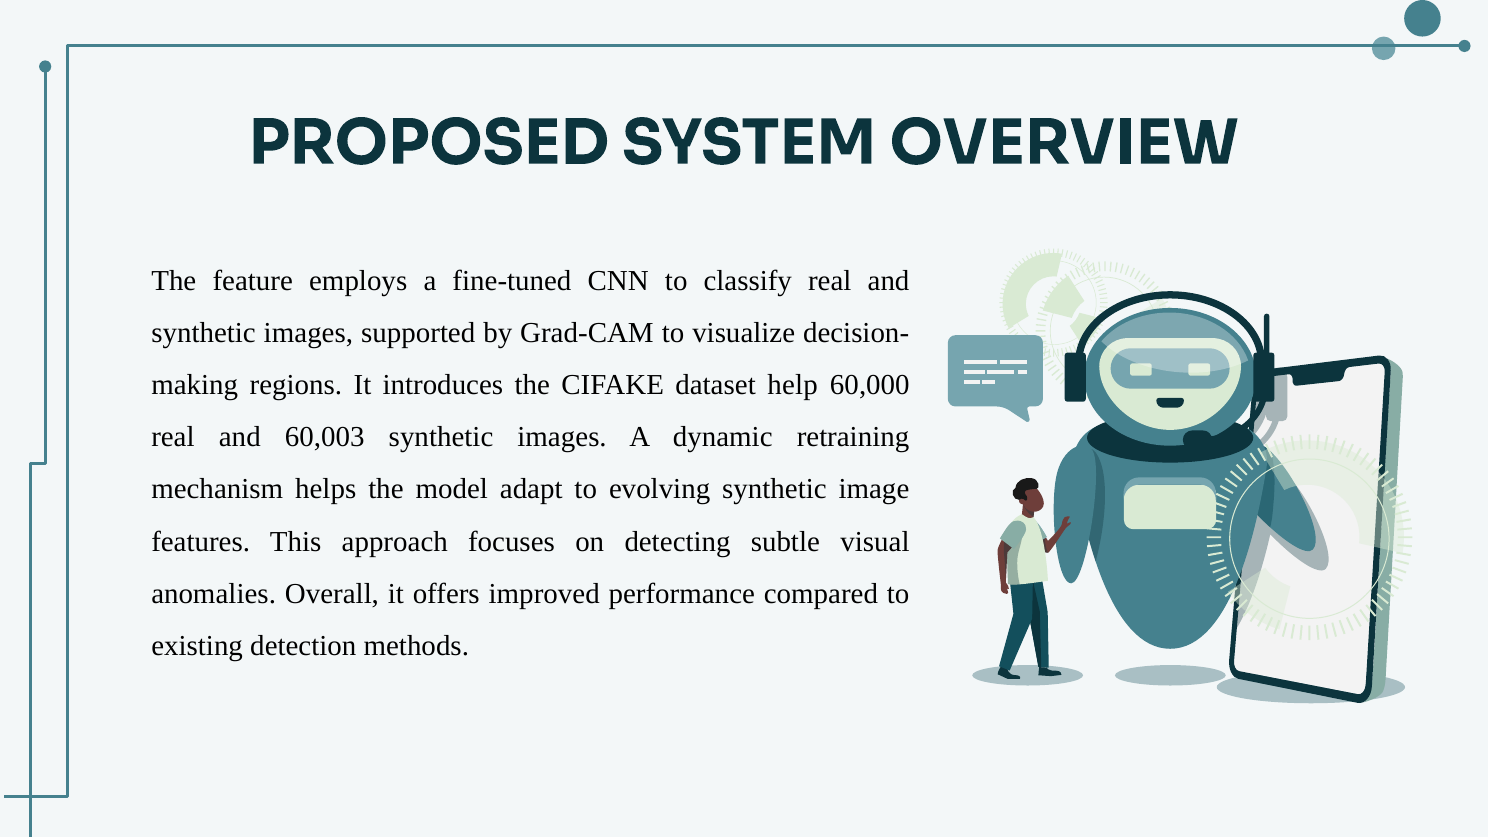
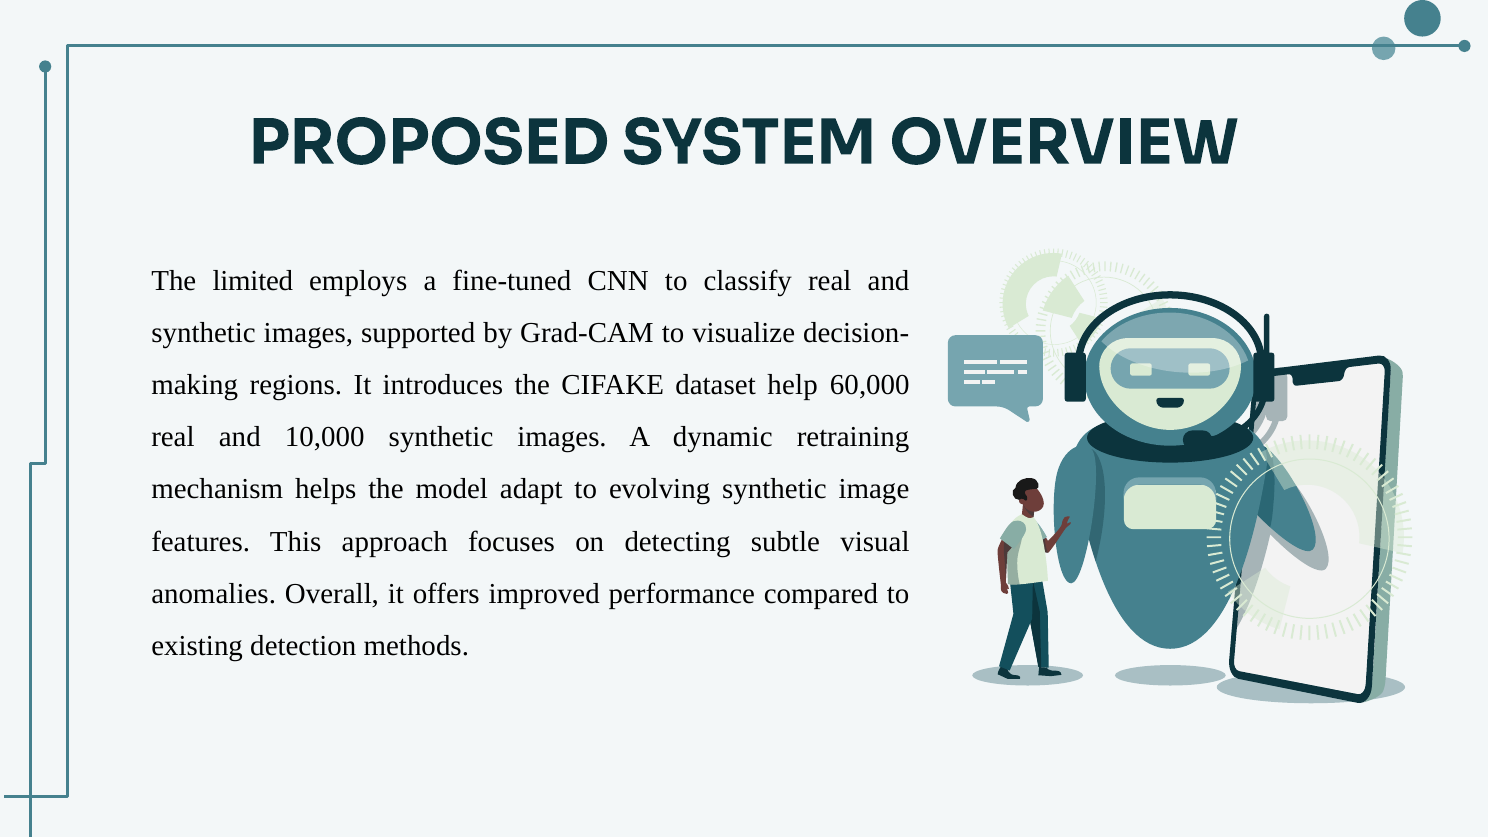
feature: feature -> limited
60,003: 60,003 -> 10,000
